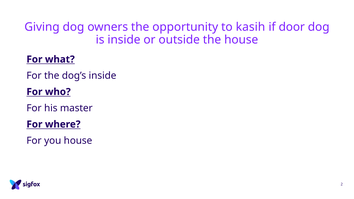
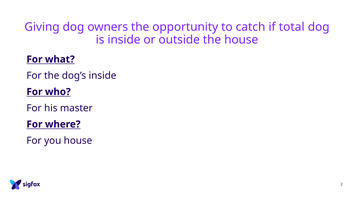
kasih: kasih -> catch
door: door -> total
